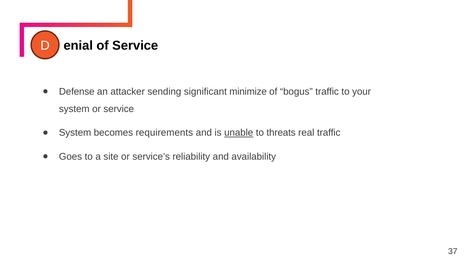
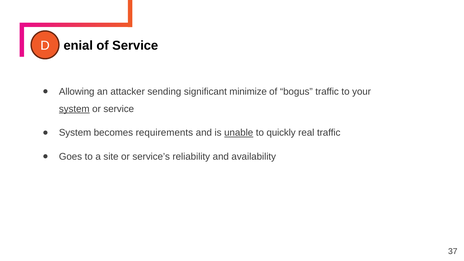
Defense: Defense -> Allowing
system at (74, 109) underline: none -> present
threats: threats -> quickly
